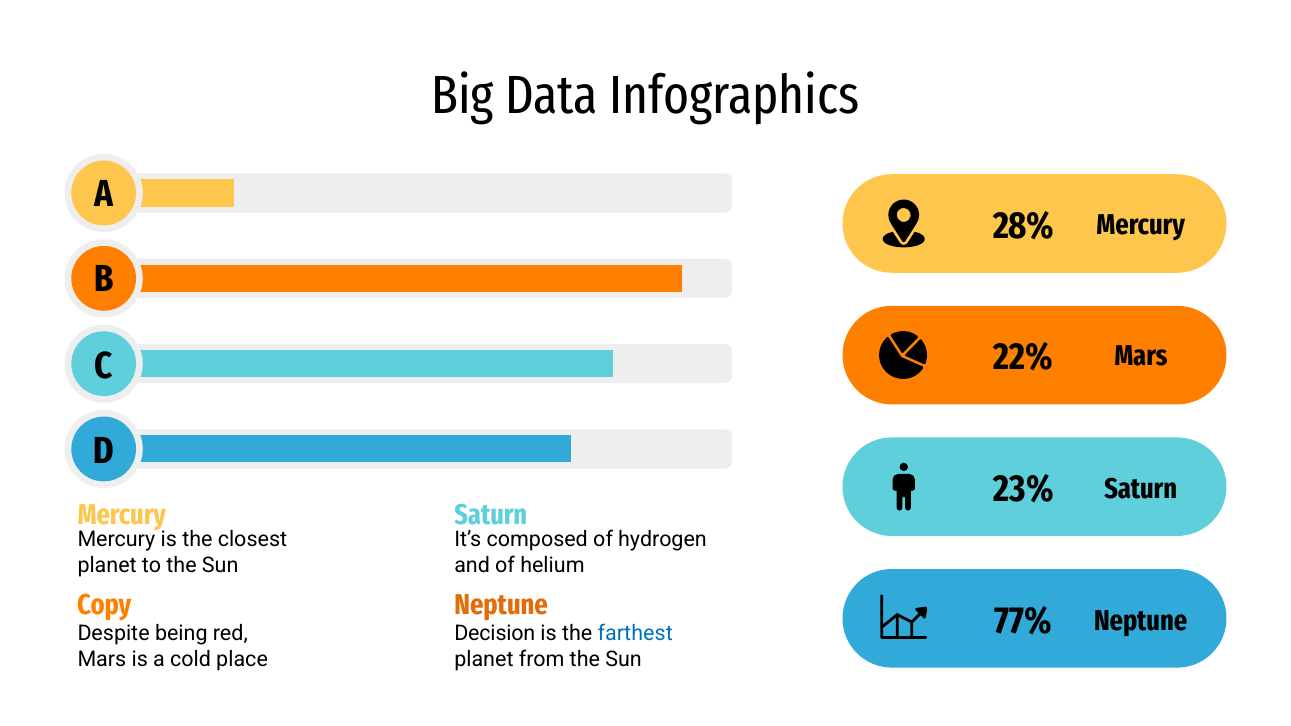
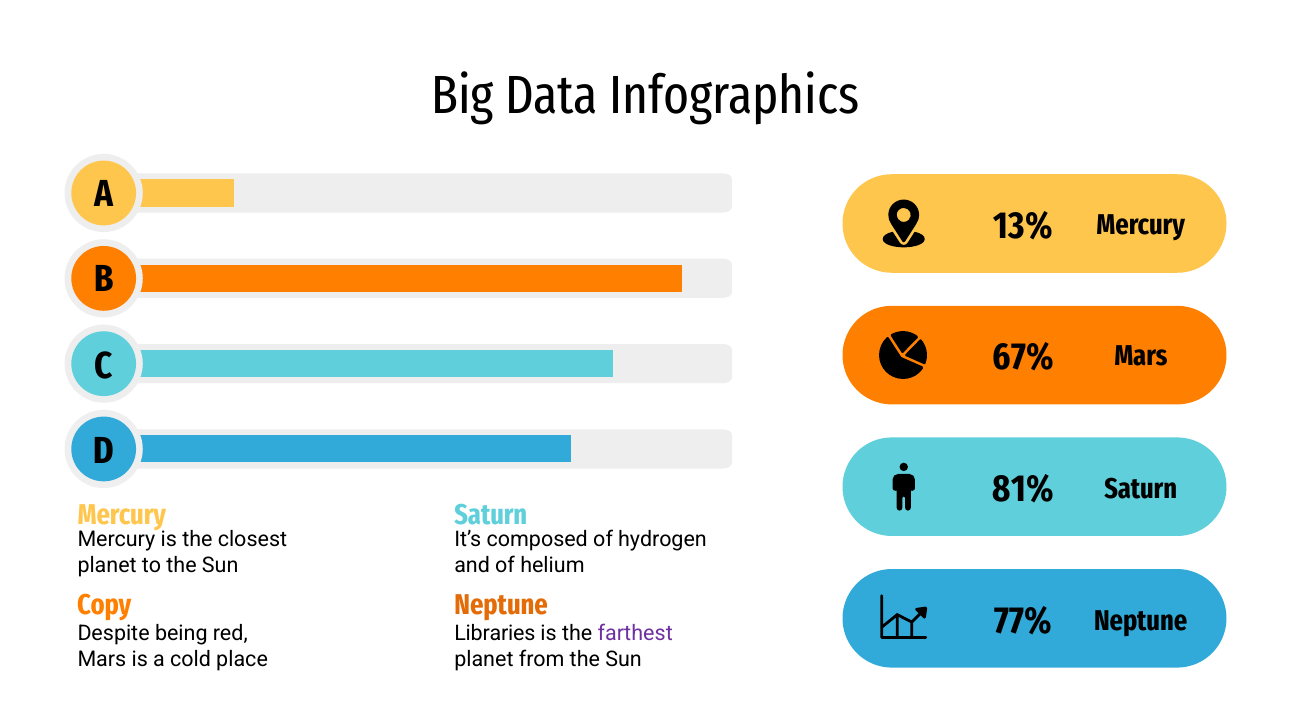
28%: 28% -> 13%
22%: 22% -> 67%
23%: 23% -> 81%
Decision: Decision -> Libraries
farthest colour: blue -> purple
